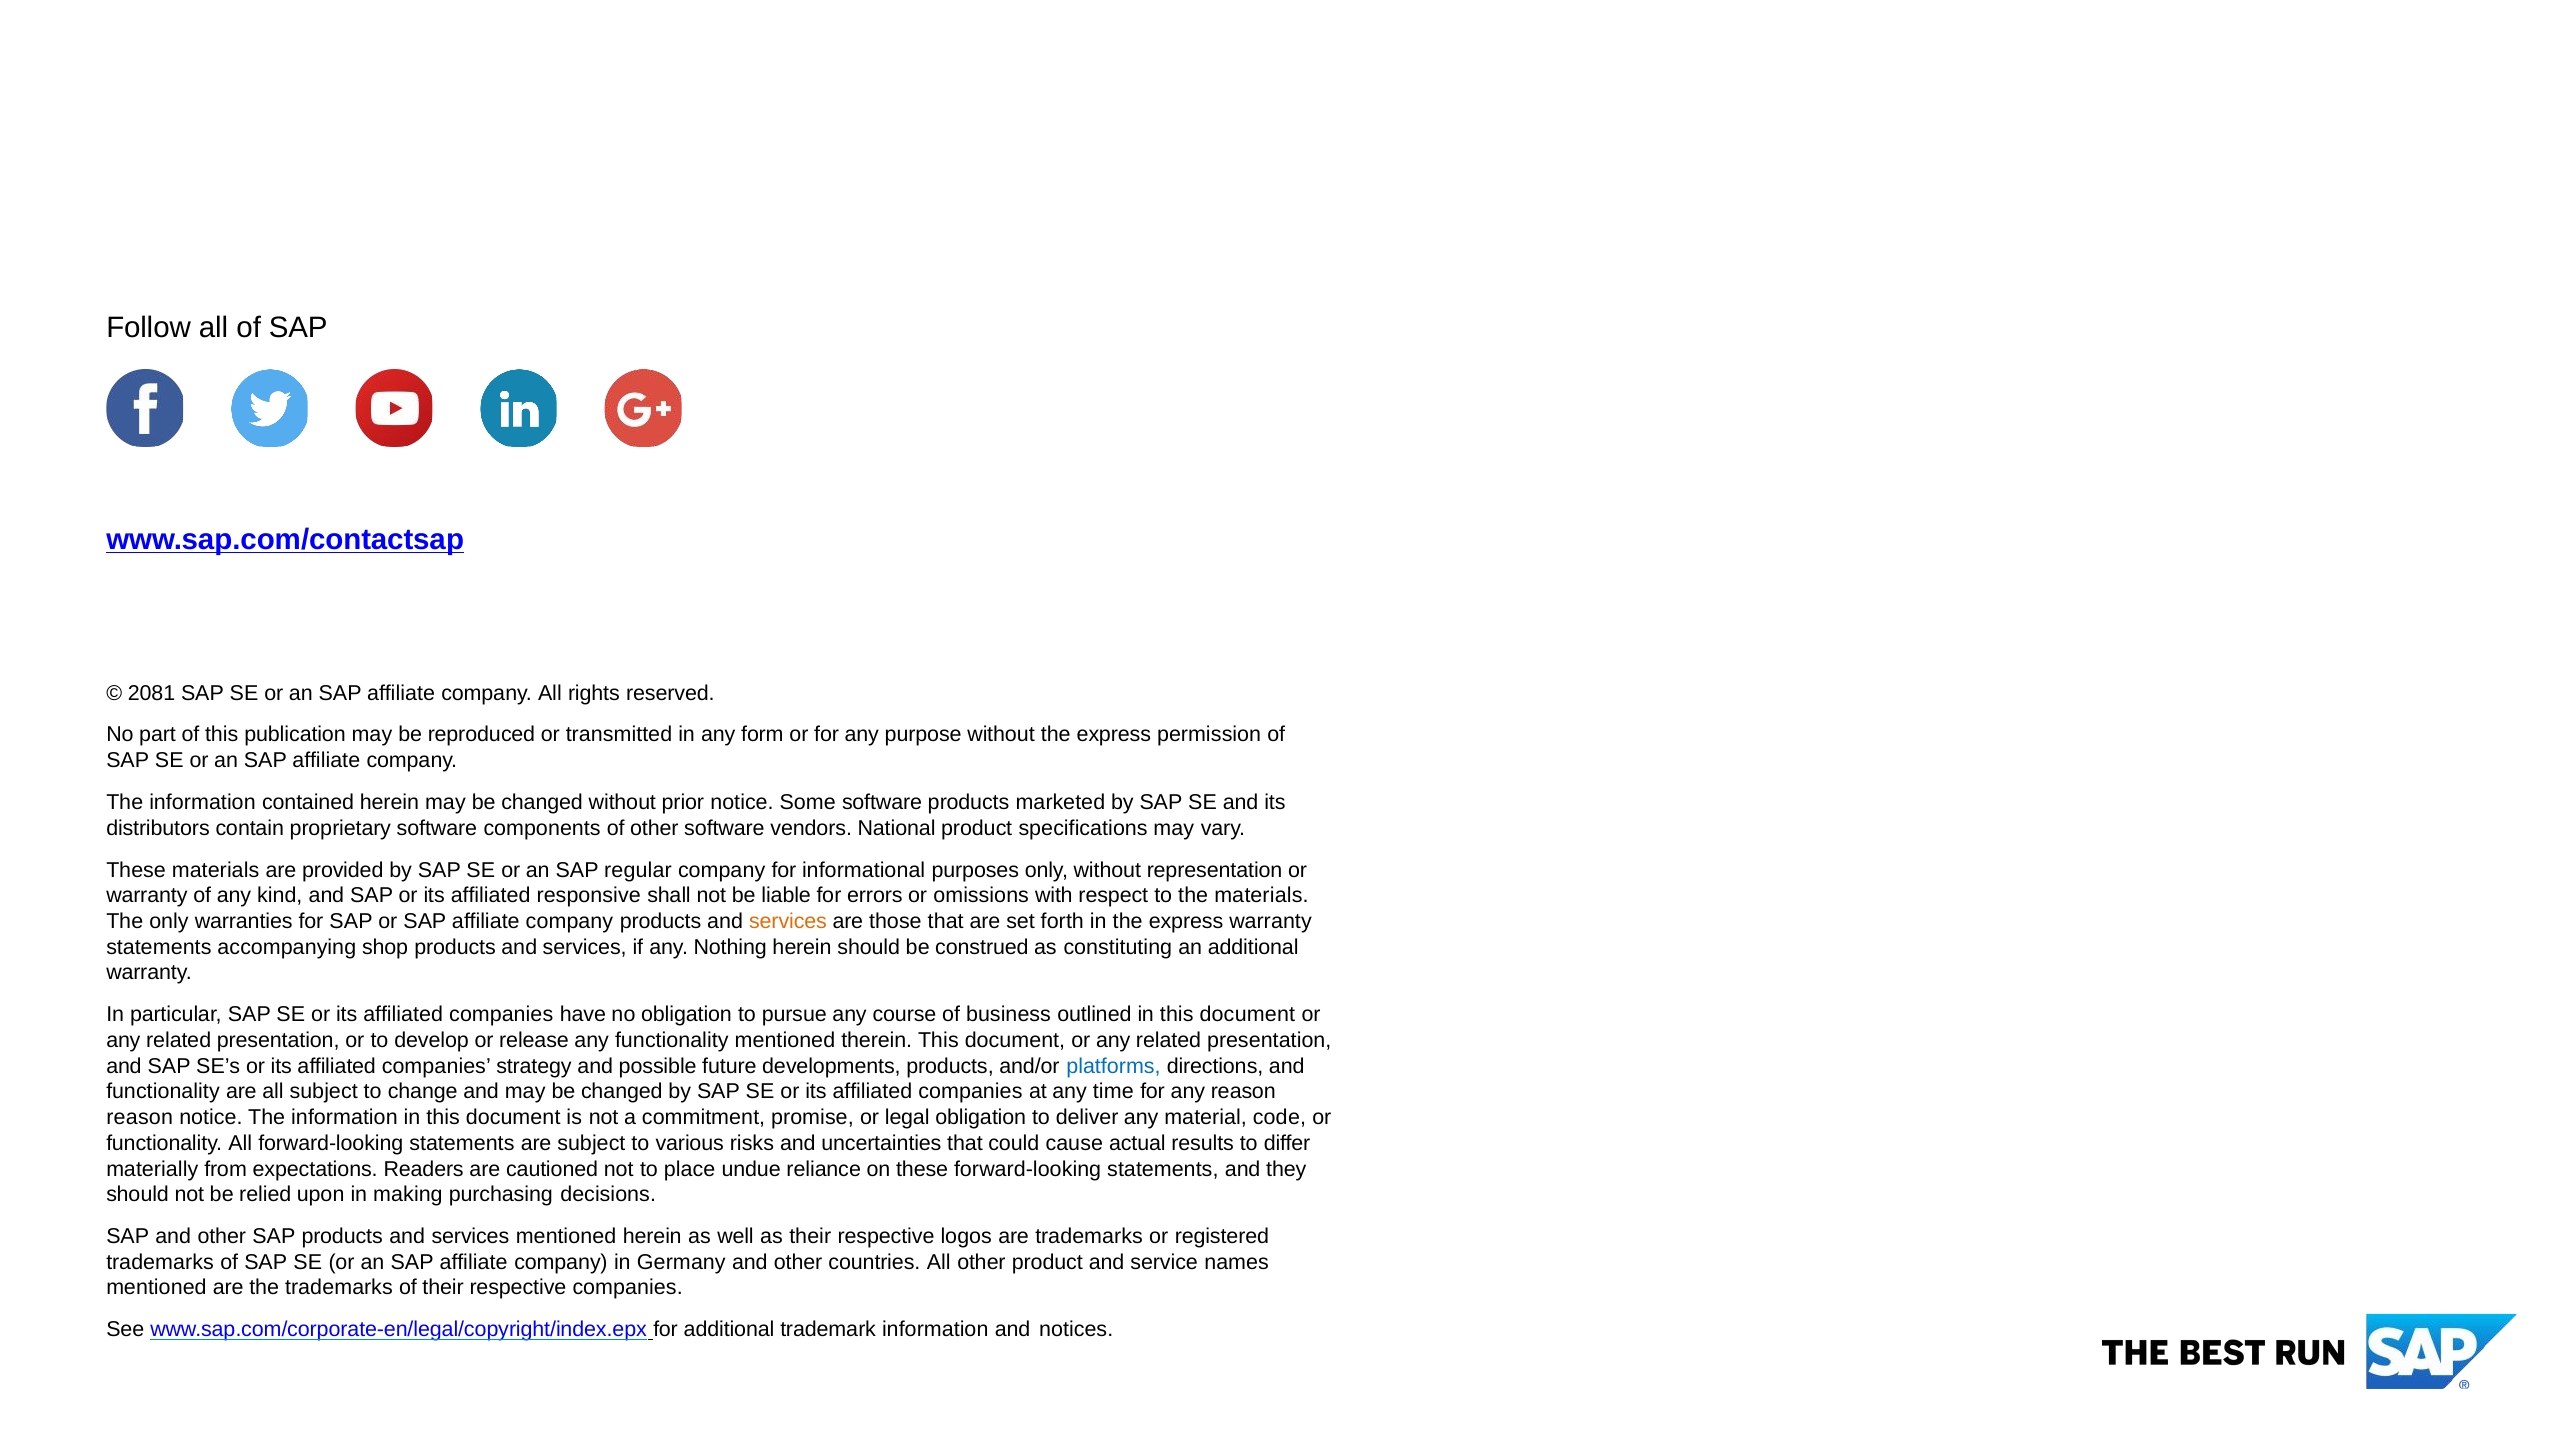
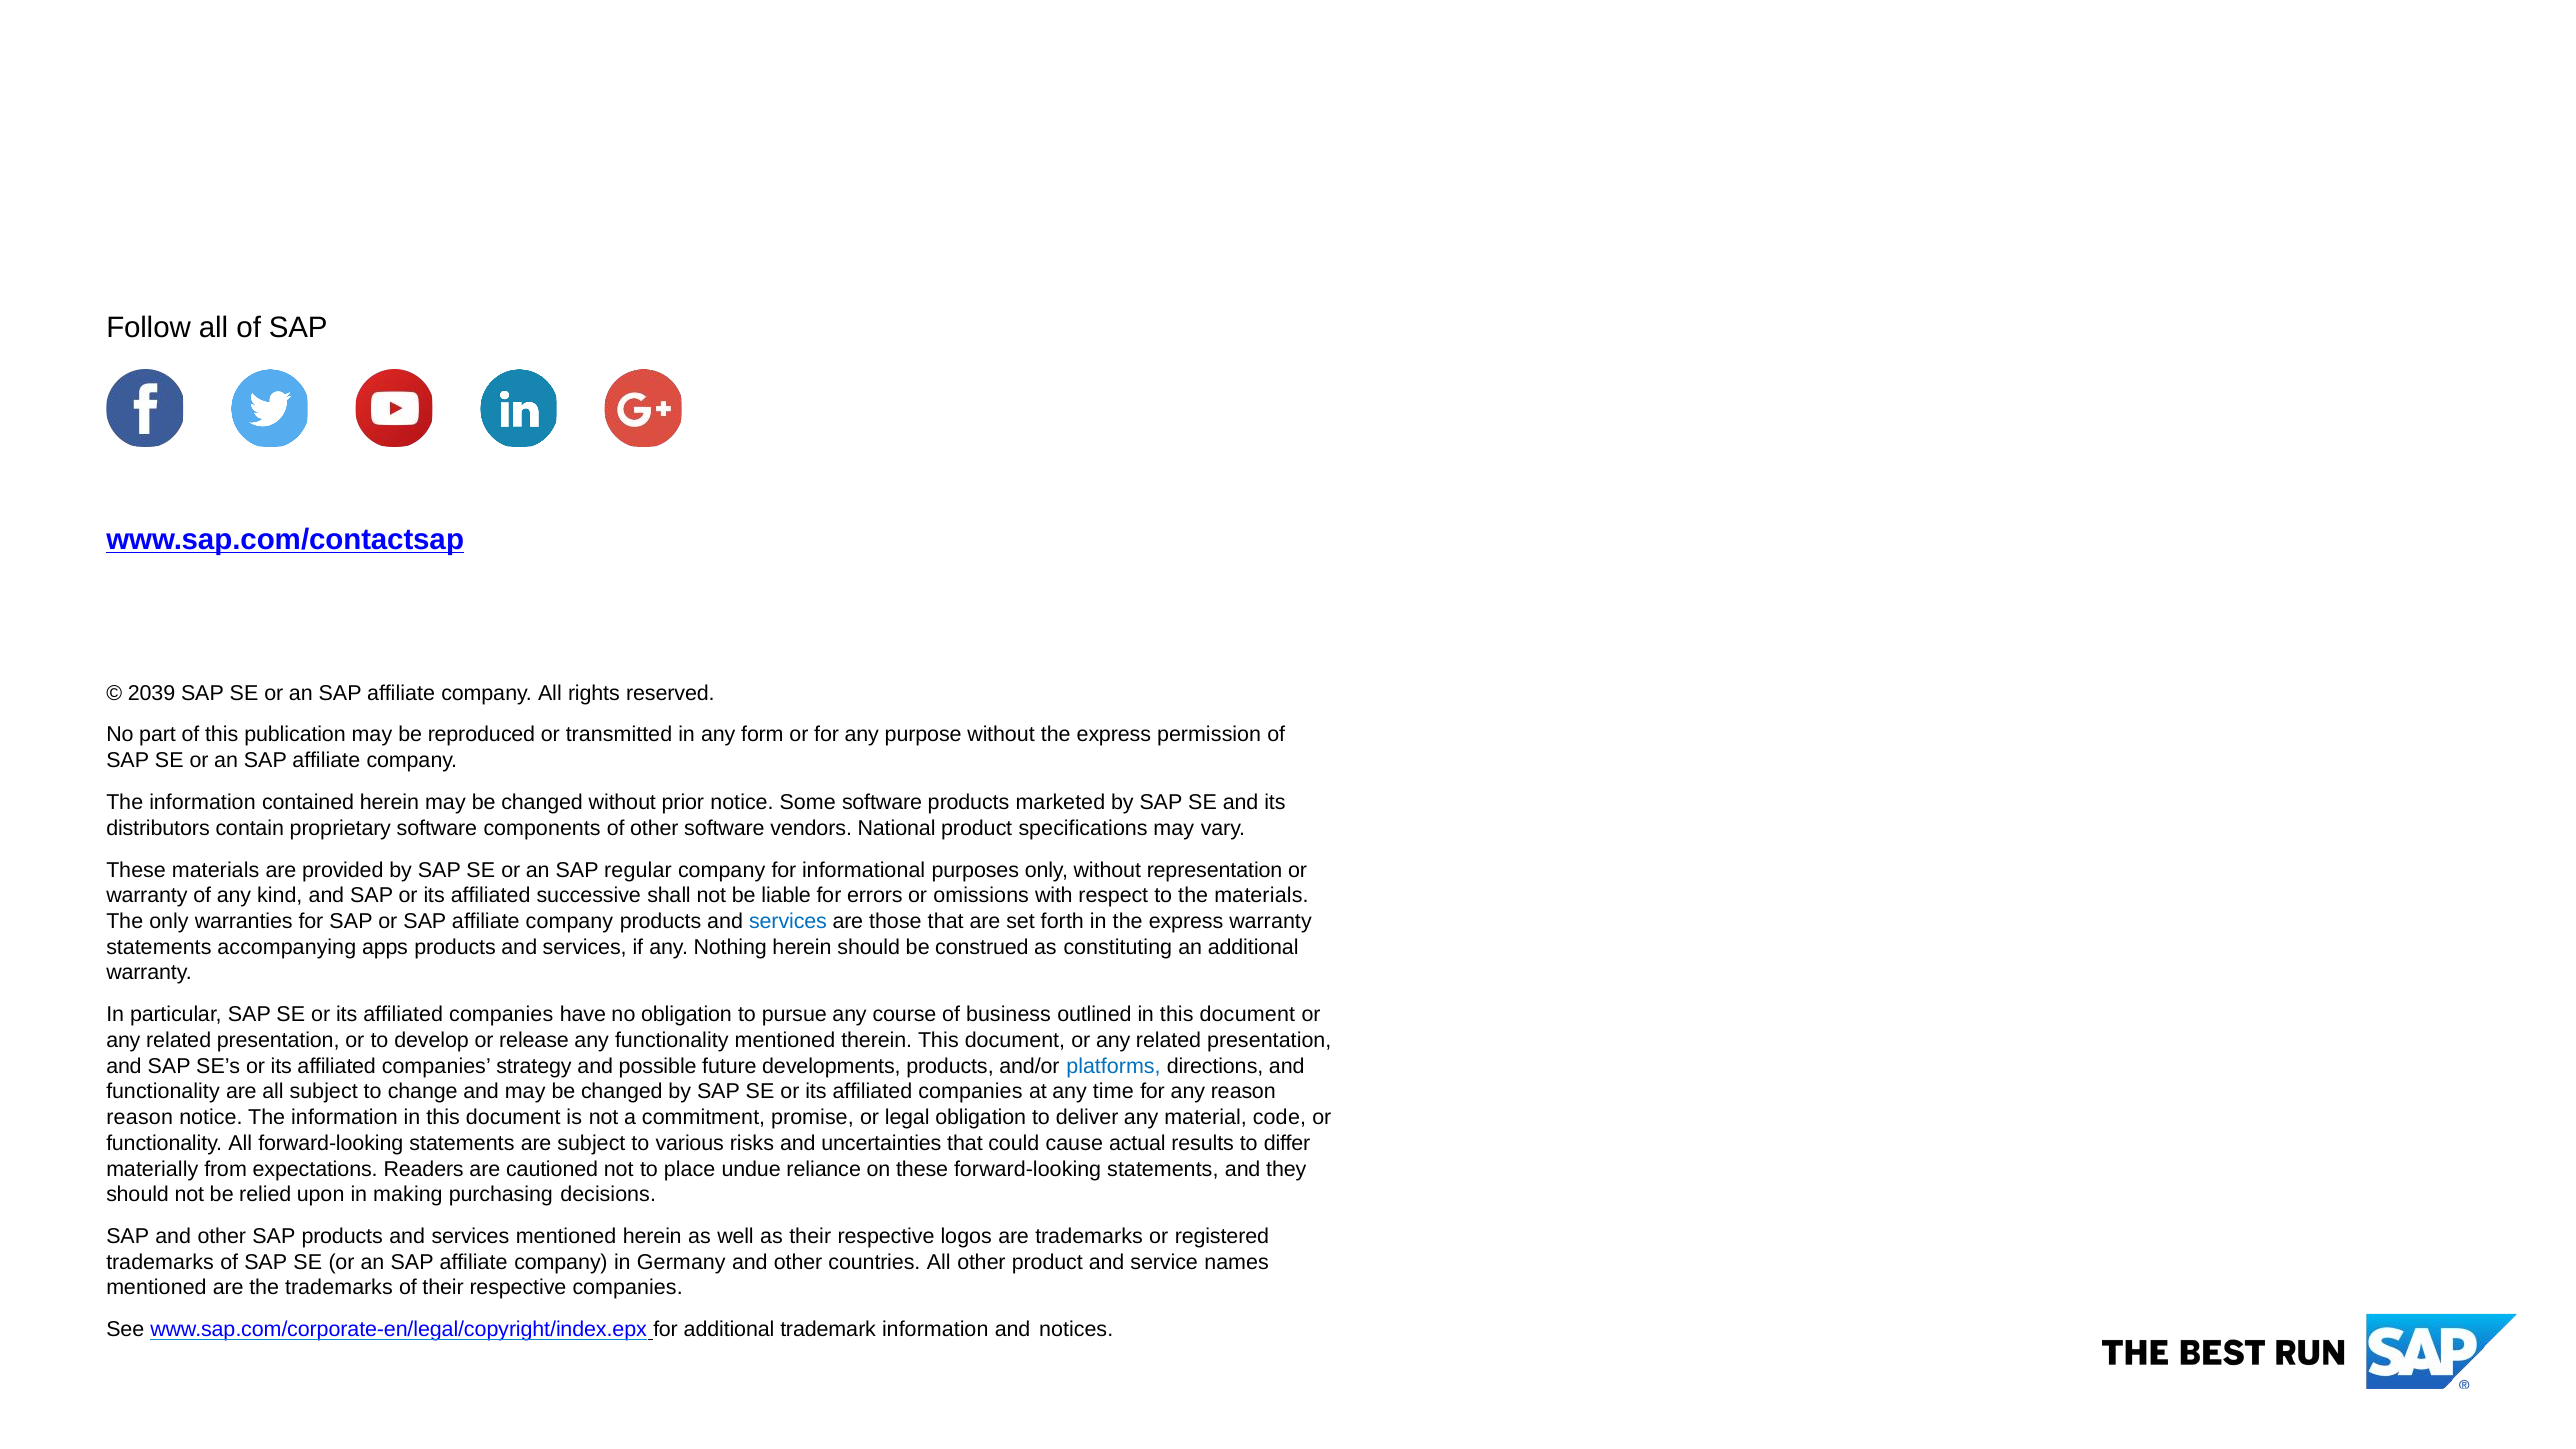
2081: 2081 -> 2039
responsive: responsive -> successive
services at (788, 921) colour: orange -> blue
shop: shop -> apps
